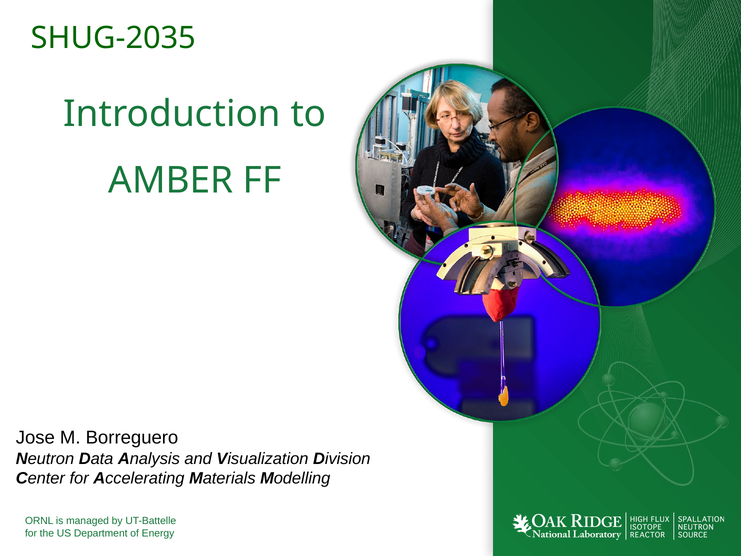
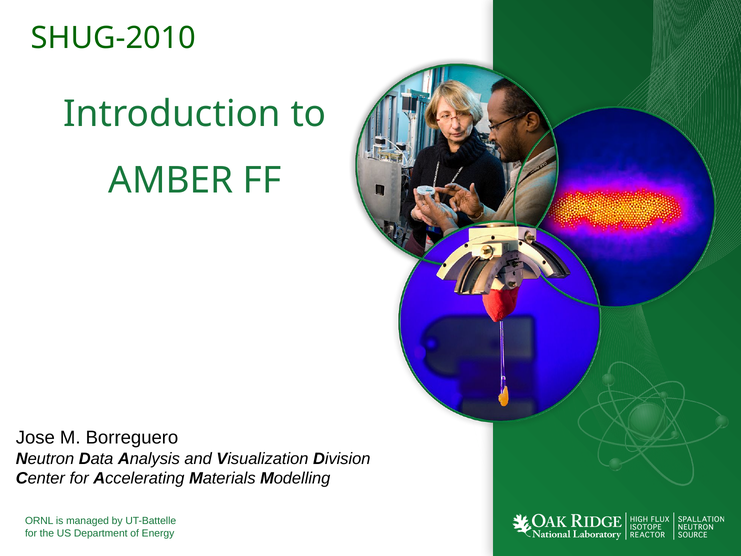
SHUG-2035: SHUG-2035 -> SHUG-2010
